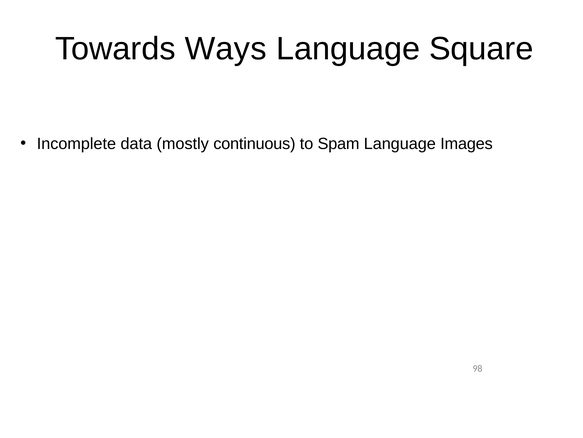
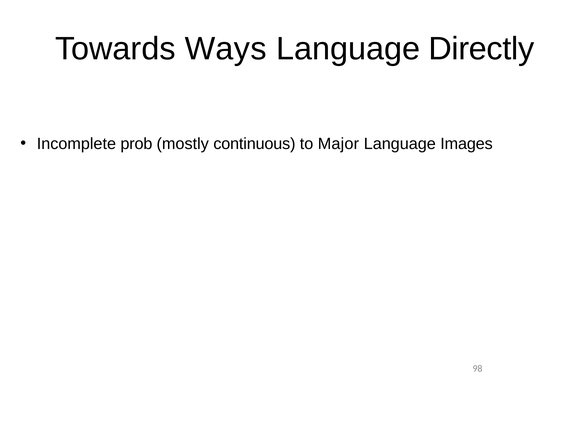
Square: Square -> Directly
data: data -> prob
Spam: Spam -> Major
